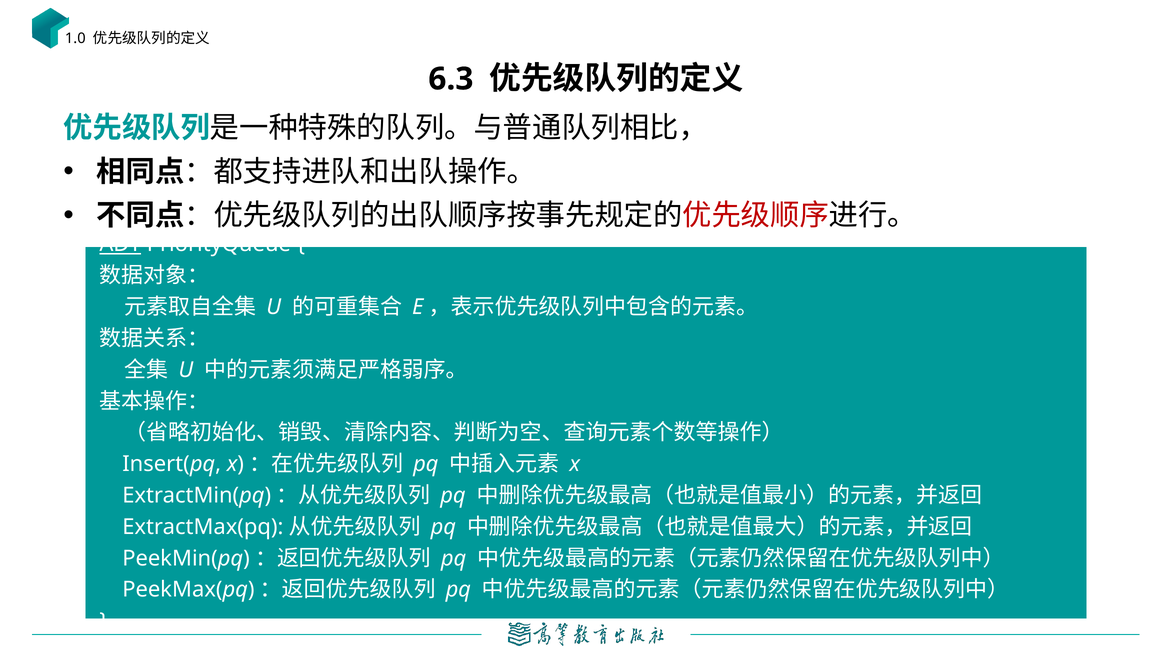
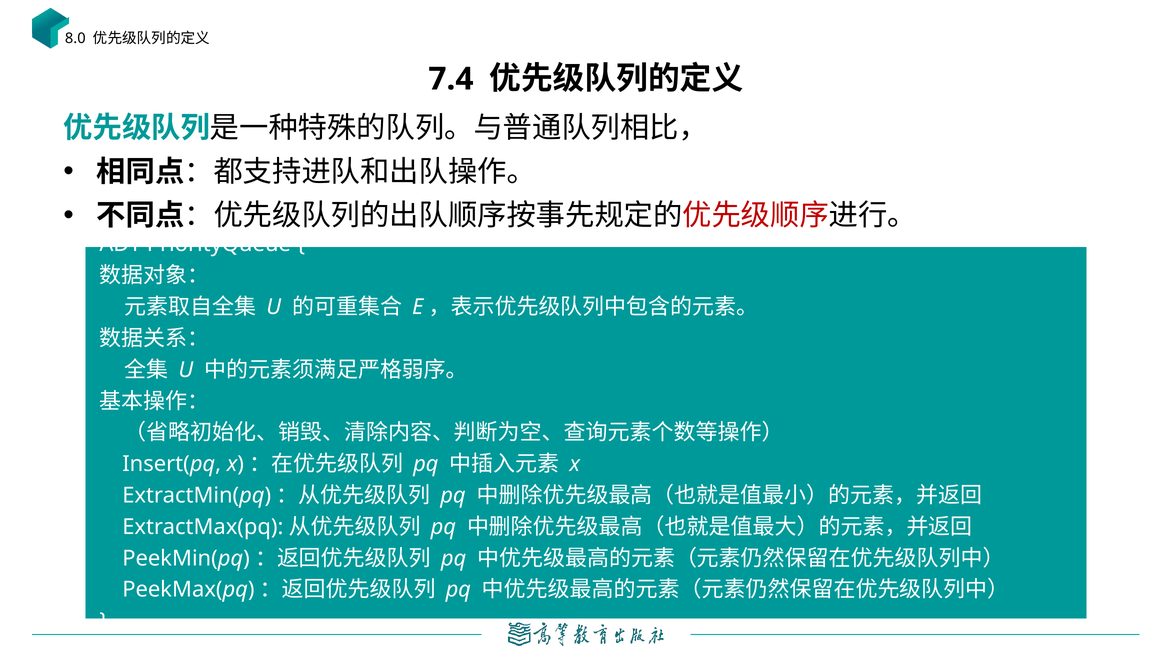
1.0: 1.0 -> 8.0
6.3: 6.3 -> 7.4
ADT underline: present -> none
